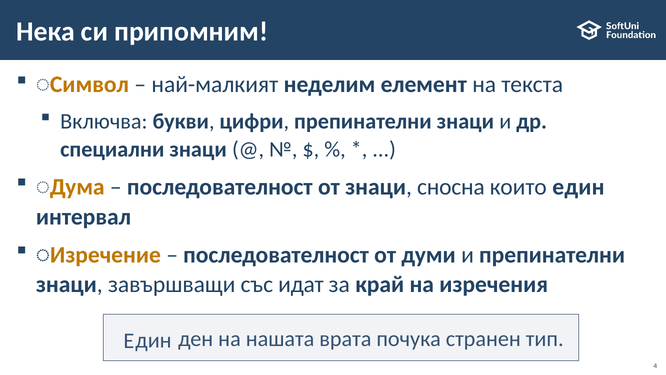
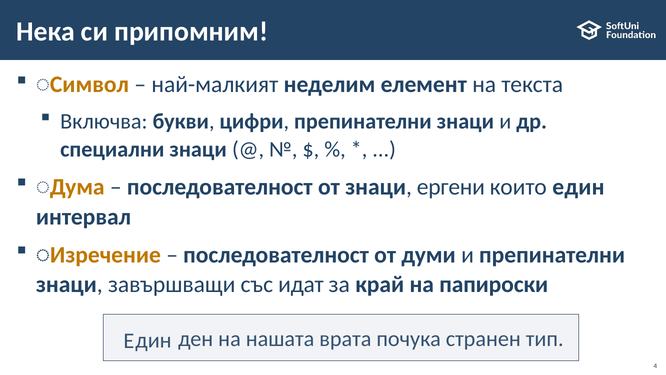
сносна: сносна -> ергени
изречения: изречения -> папироски
